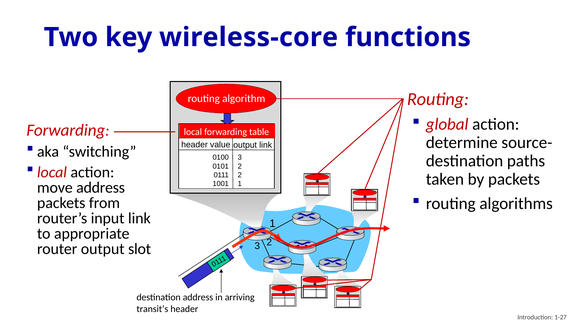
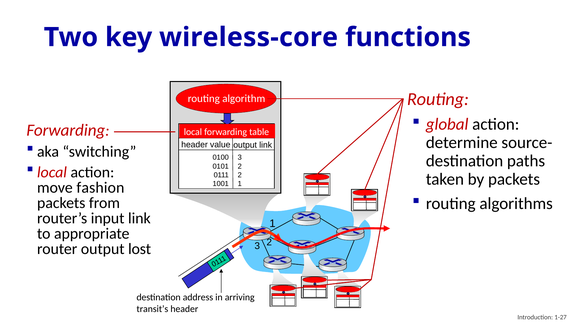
move address: address -> fashion
slot: slot -> lost
